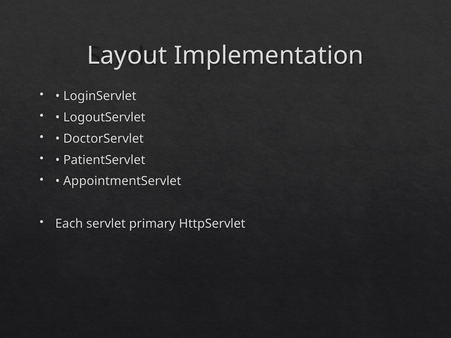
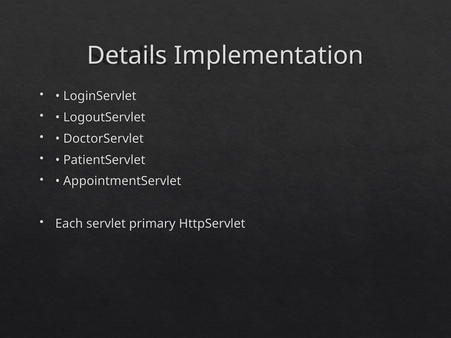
Layout: Layout -> Details
